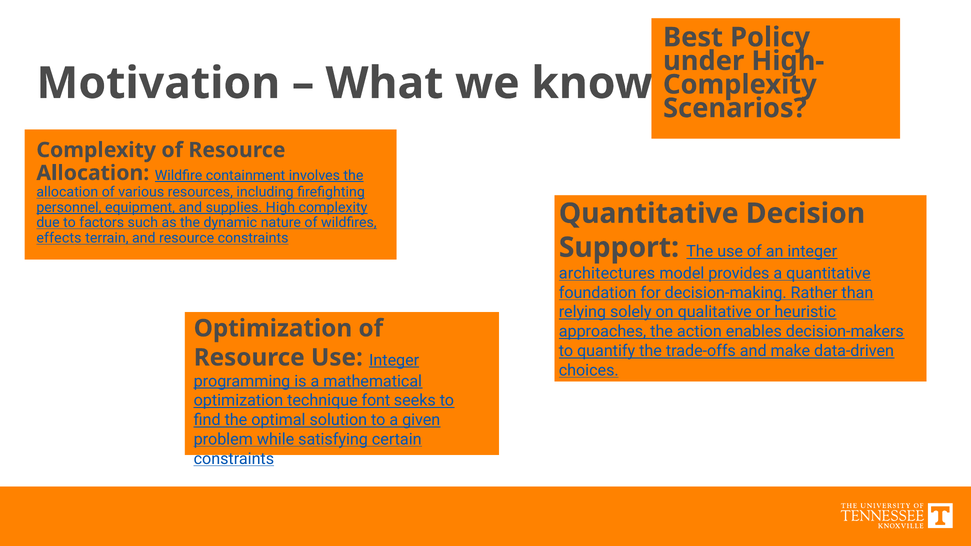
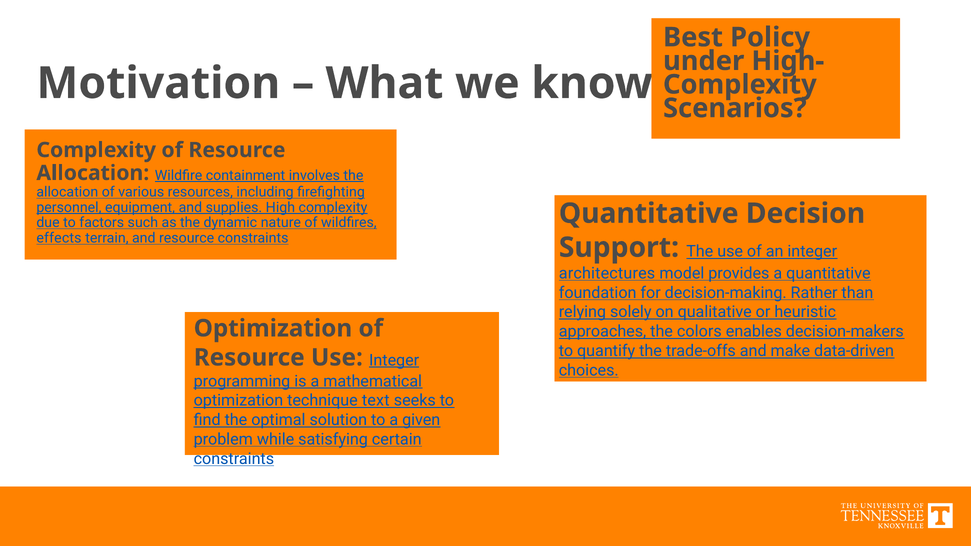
action: action -> colors
font: font -> text
